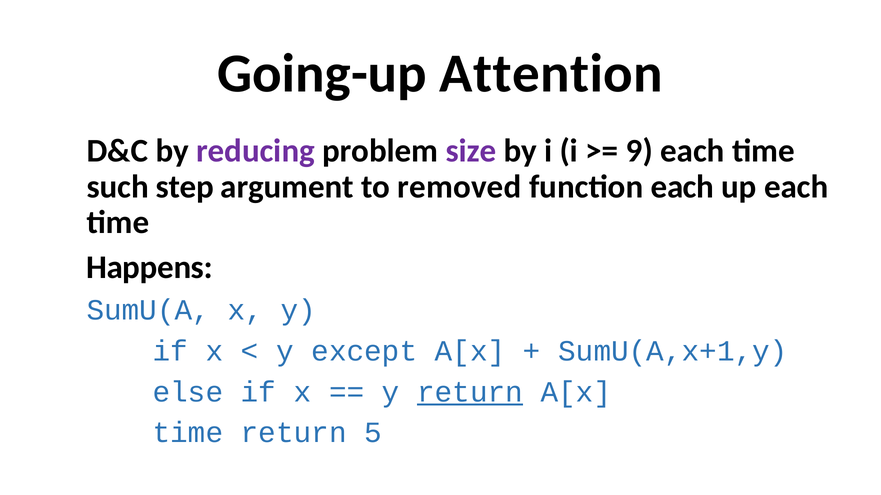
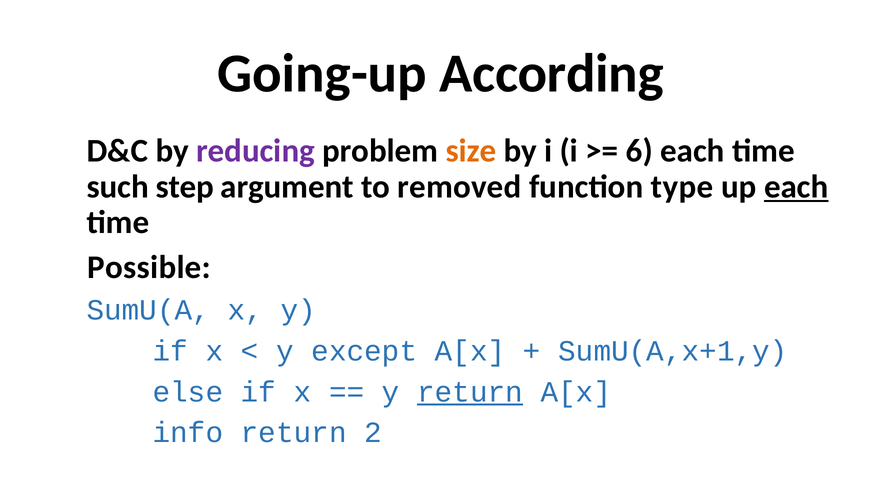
Attention: Attention -> According
size colour: purple -> orange
9: 9 -> 6
function each: each -> type
each at (796, 187) underline: none -> present
Happens: Happens -> Possible
time at (188, 433): time -> info
5: 5 -> 2
